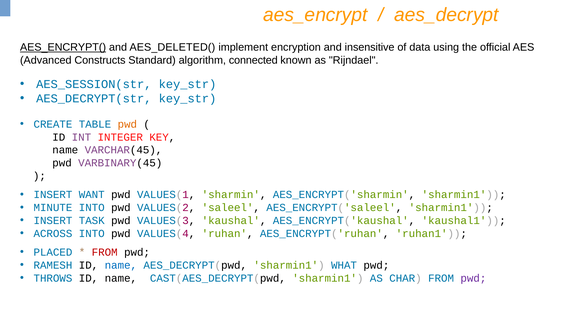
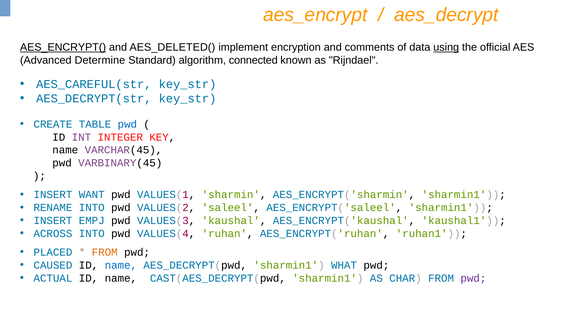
insensitive: insensitive -> comments
using underline: none -> present
Constructs: Constructs -> Determine
AES_SESSION(str: AES_SESSION(str -> AES_CAREFUL(str
pwd at (127, 124) colour: orange -> blue
MINUTE: MINUTE -> RENAME
TASK: TASK -> EMPJ
FROM at (105, 252) colour: red -> orange
RAMESH: RAMESH -> CAUSED
THROWS: THROWS -> ACTUAL
